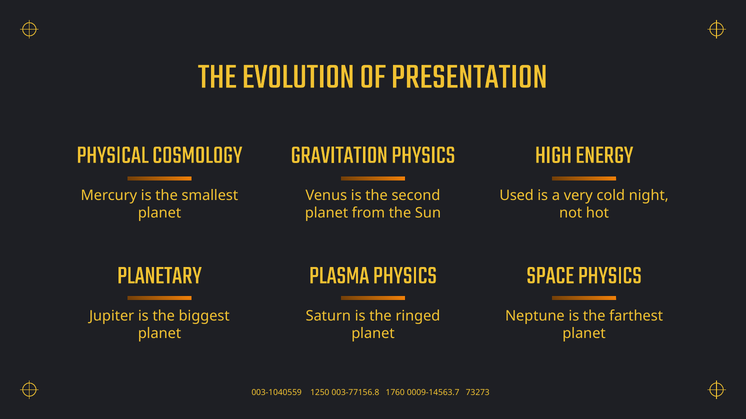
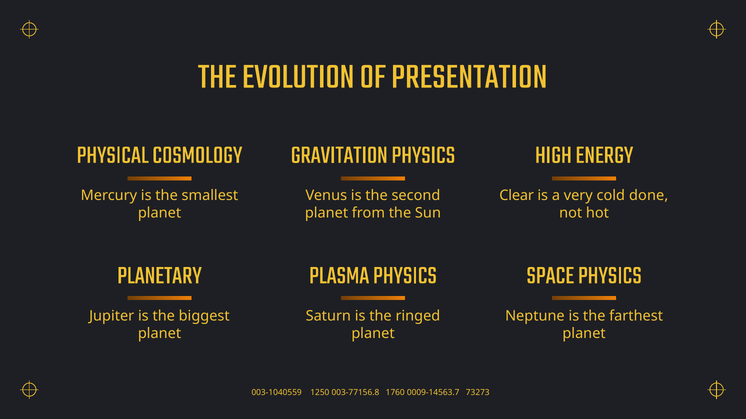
Used: Used -> Clear
night: night -> done
